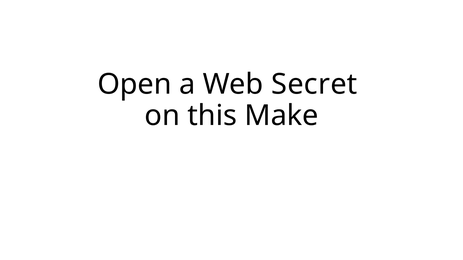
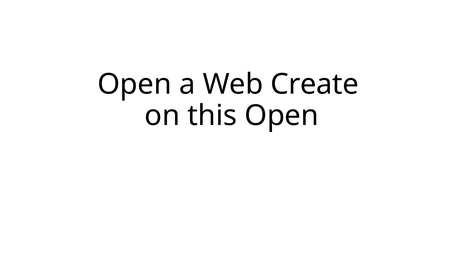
Secret: Secret -> Create
this Make: Make -> Open
